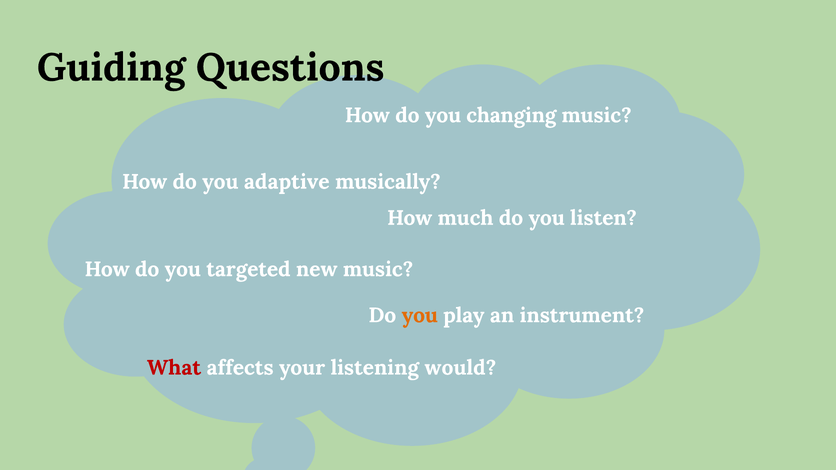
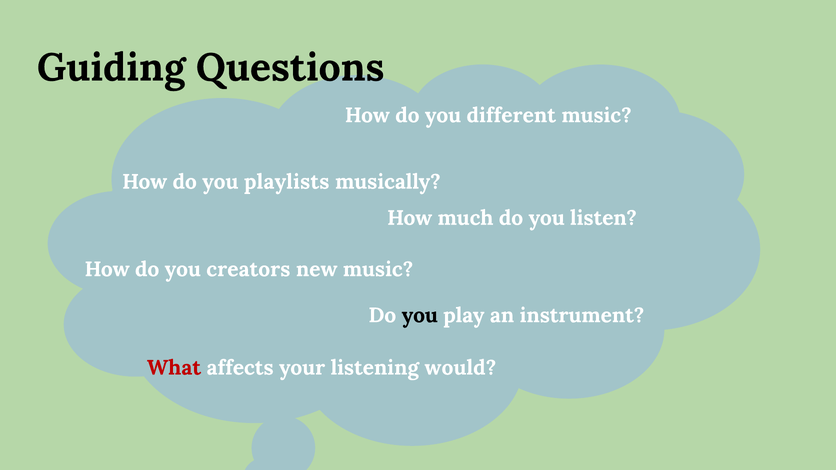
changing: changing -> different
adaptive: adaptive -> playlists
targeted: targeted -> creators
you at (420, 316) colour: orange -> black
